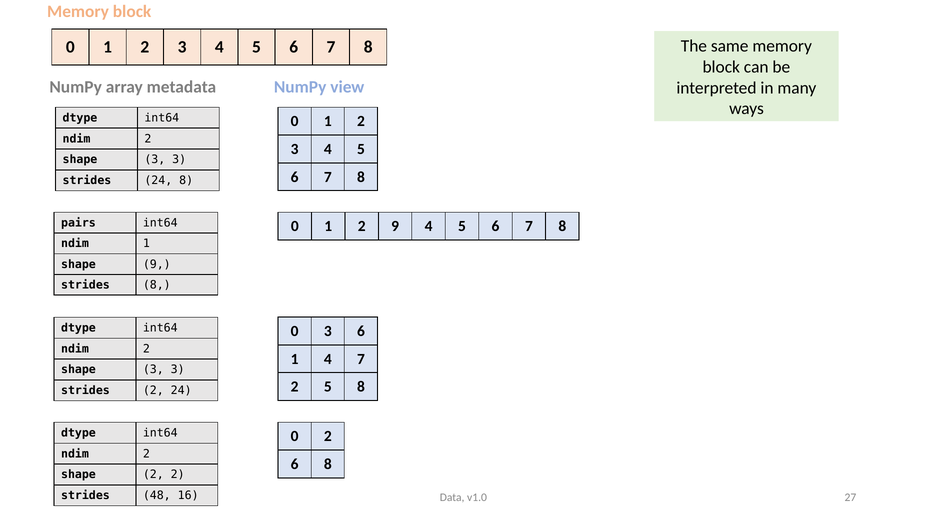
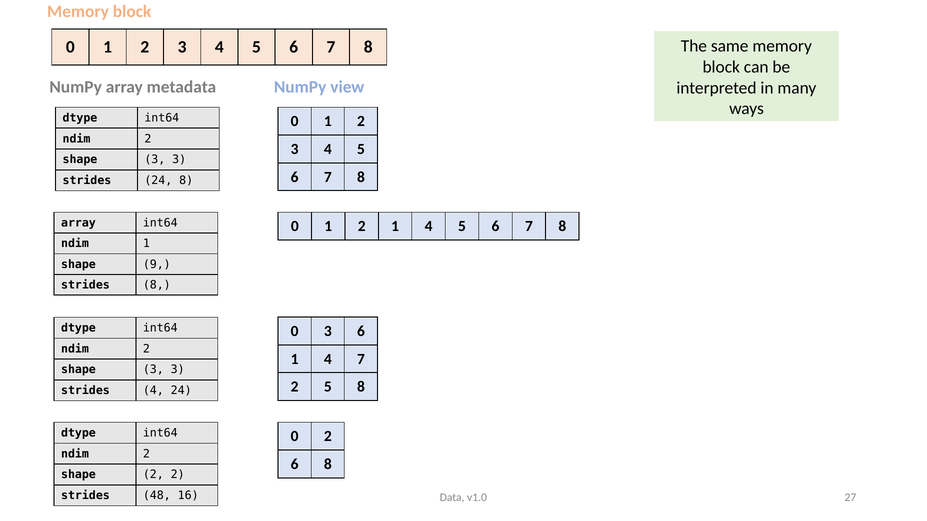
pairs at (78, 223): pairs -> array
2 9: 9 -> 1
strides 2: 2 -> 4
